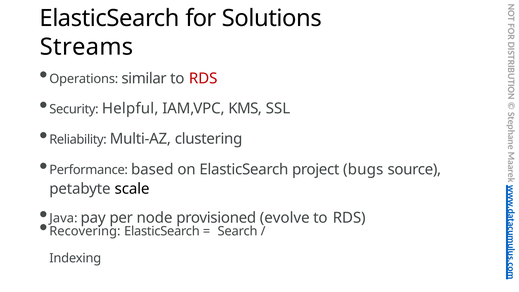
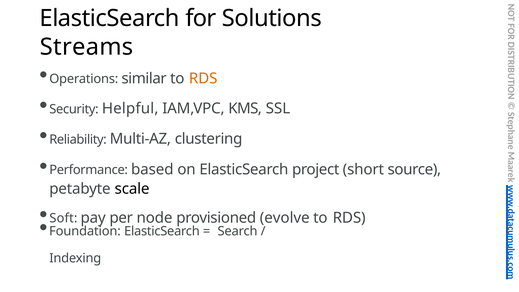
RDS at (203, 78) colour: red -> orange
bugs: bugs -> short
Java: Java -> Soft
Recovering: Recovering -> Foundation
